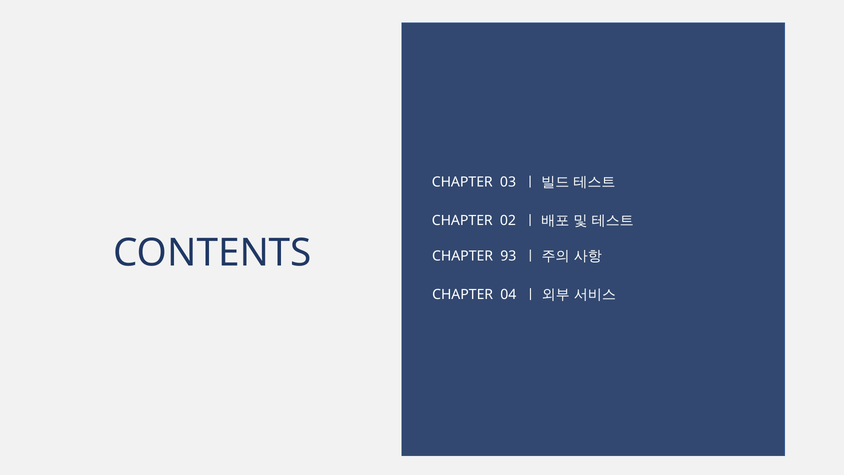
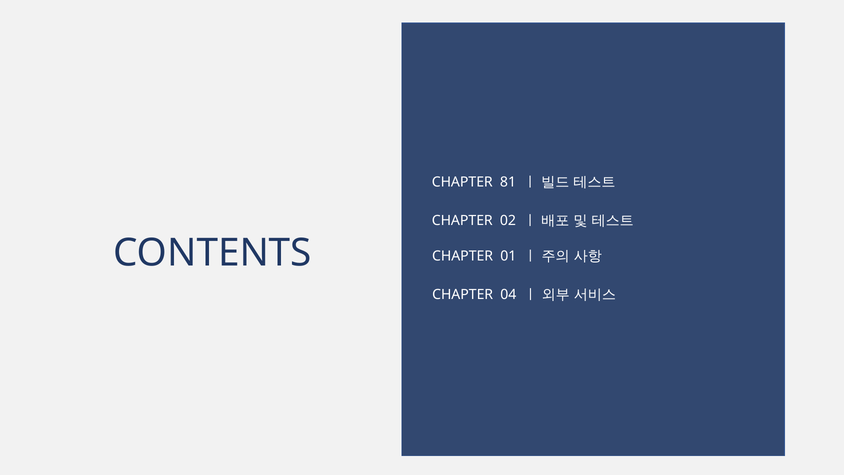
03: 03 -> 81
93: 93 -> 01
